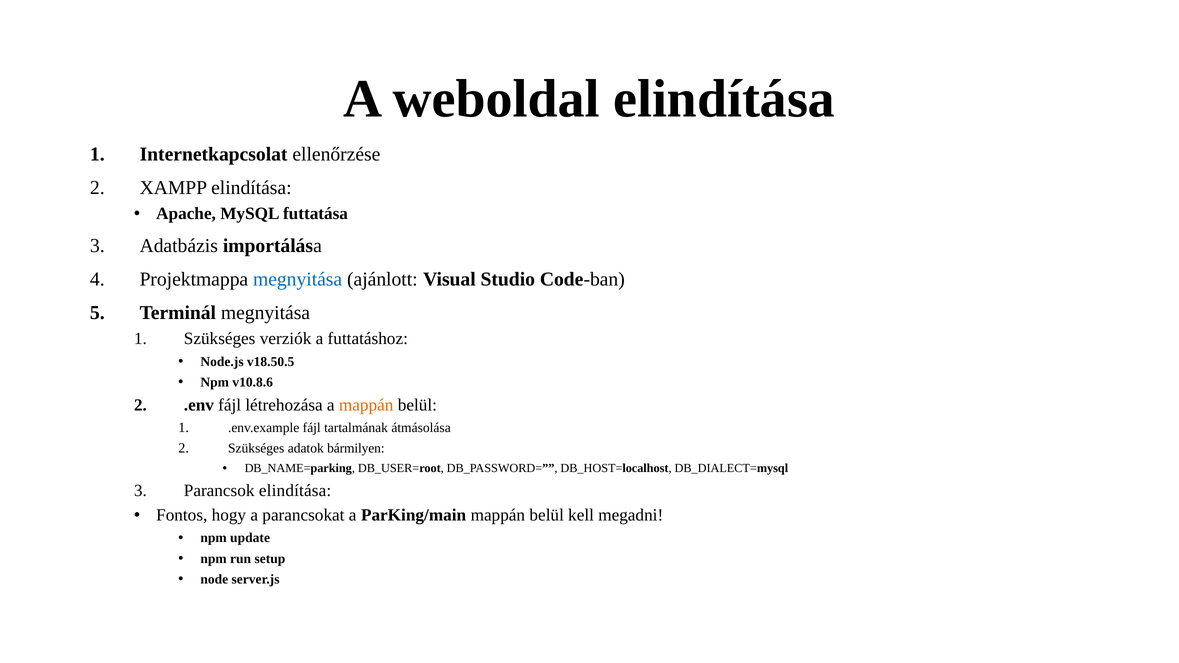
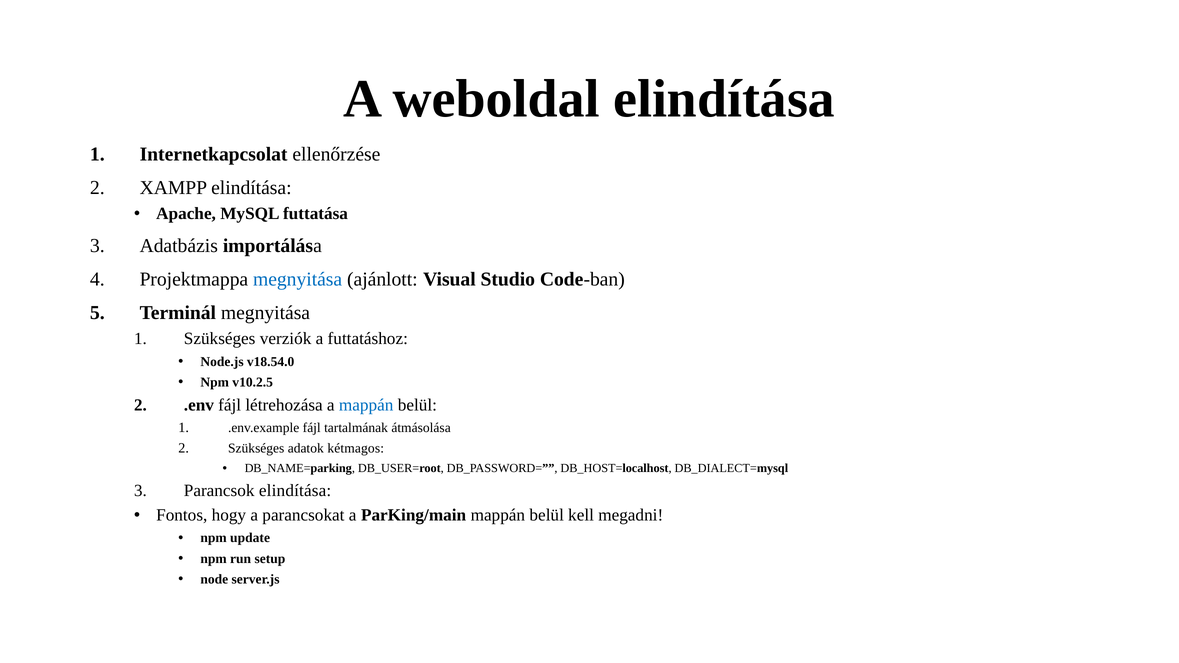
v18.50.5: v18.50.5 -> v18.54.0
v10.8.6: v10.8.6 -> v10.2.5
mappán at (366, 405) colour: orange -> blue
bármilyen: bármilyen -> kétmagos
